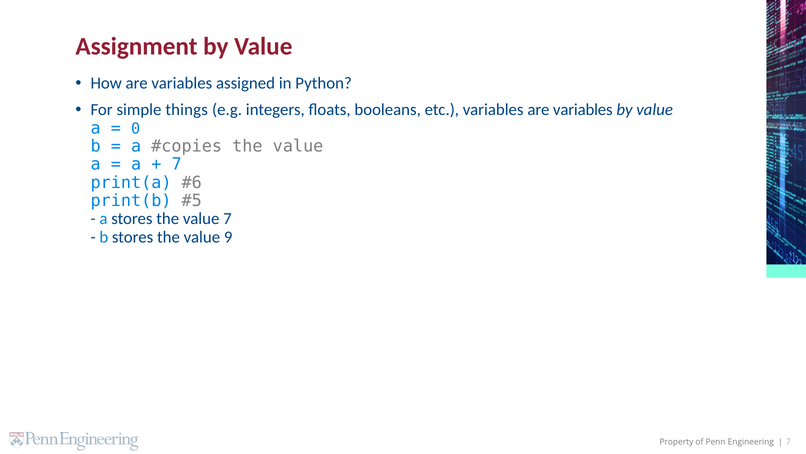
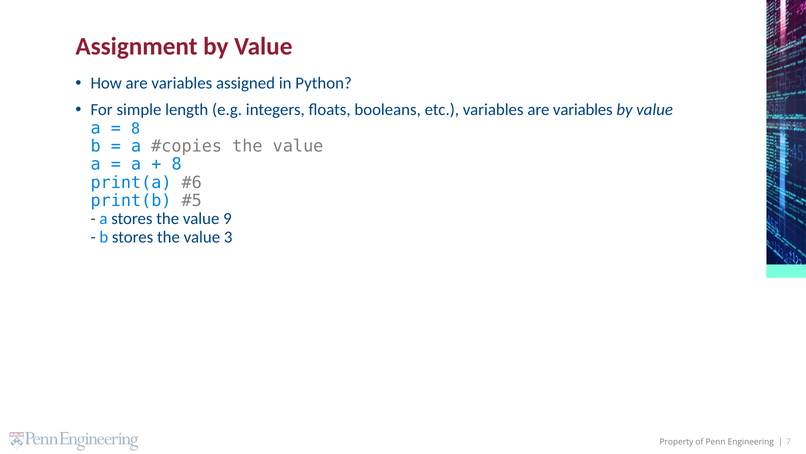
things: things -> length
0 at (136, 128): 0 -> 8
7 at (177, 164): 7 -> 8
value 7: 7 -> 9
9: 9 -> 3
